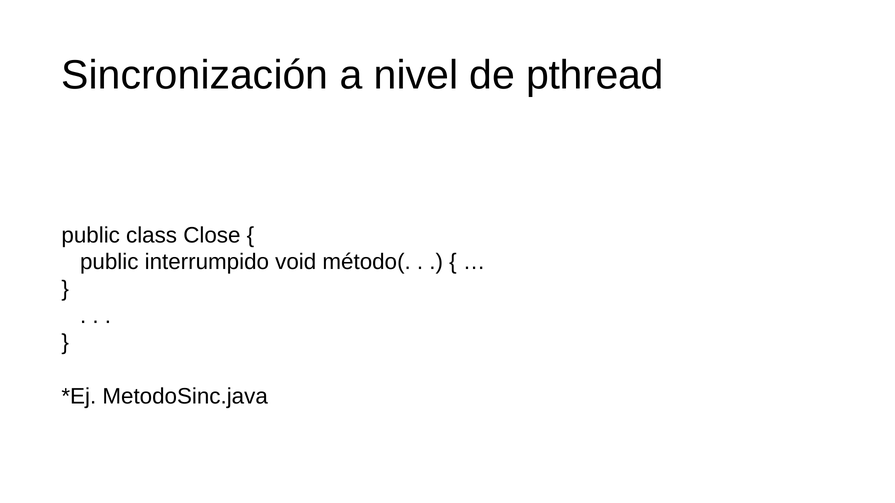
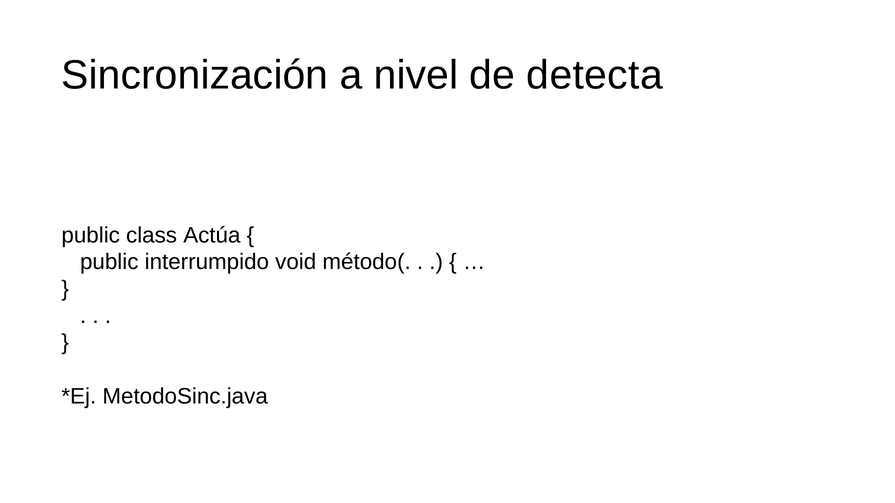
pthread: pthread -> detecta
Close: Close -> Actúa
